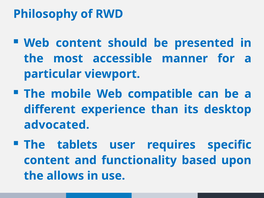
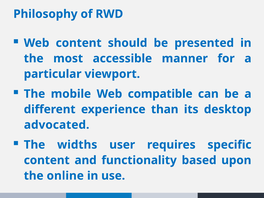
tablets: tablets -> widths
allows: allows -> online
